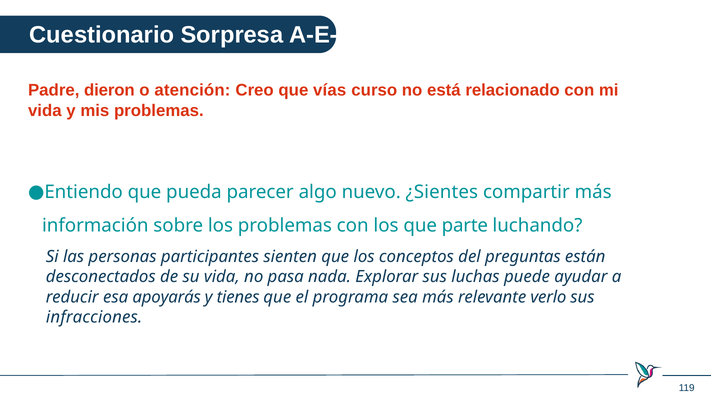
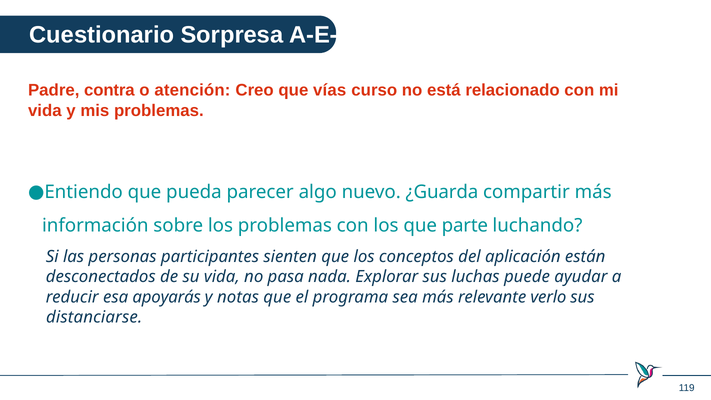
dieron: dieron -> contra
¿Sientes: ¿Sientes -> ¿Guarda
preguntas: preguntas -> aplicación
tienes: tienes -> notas
infracciones: infracciones -> distanciarse
